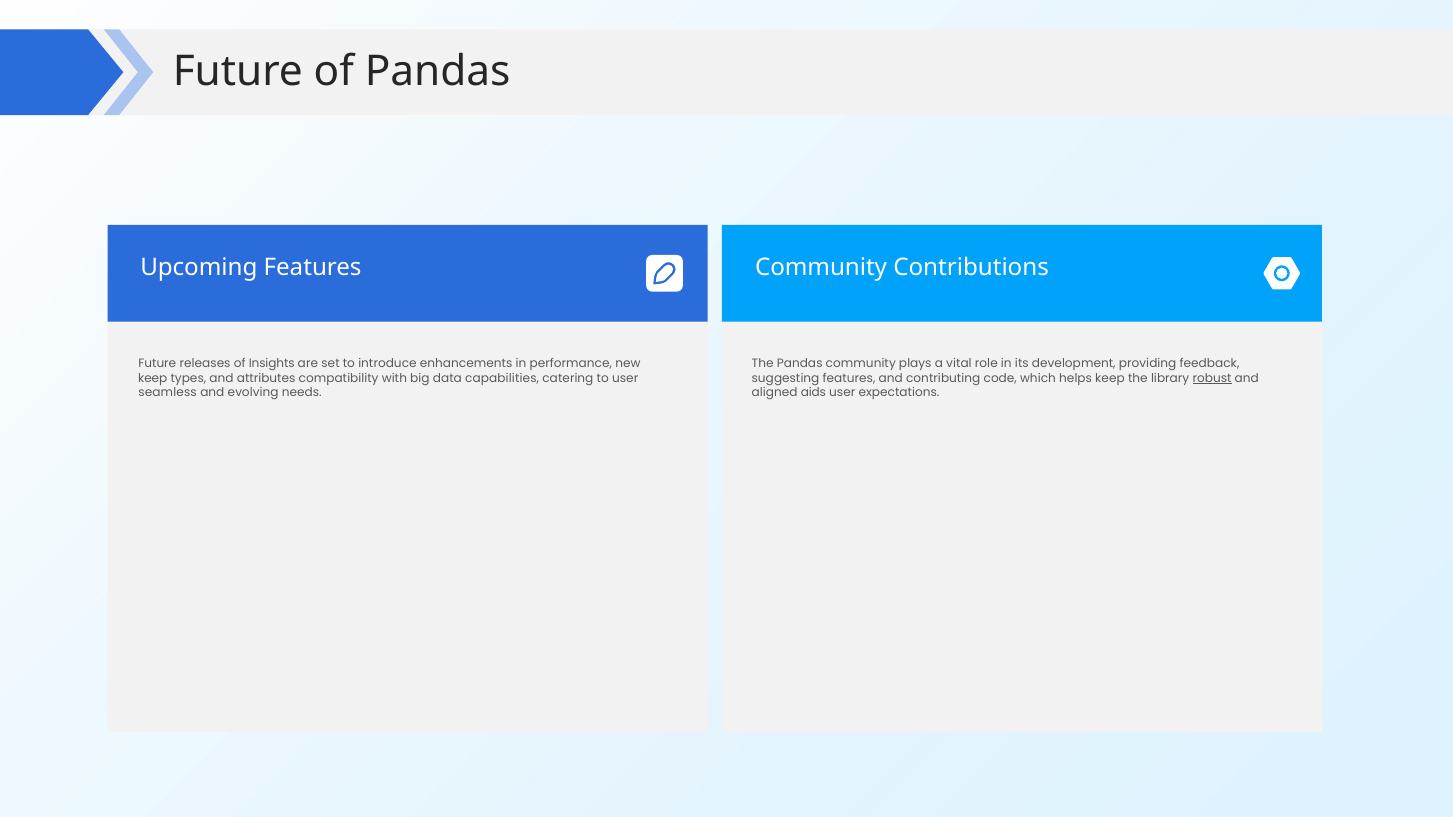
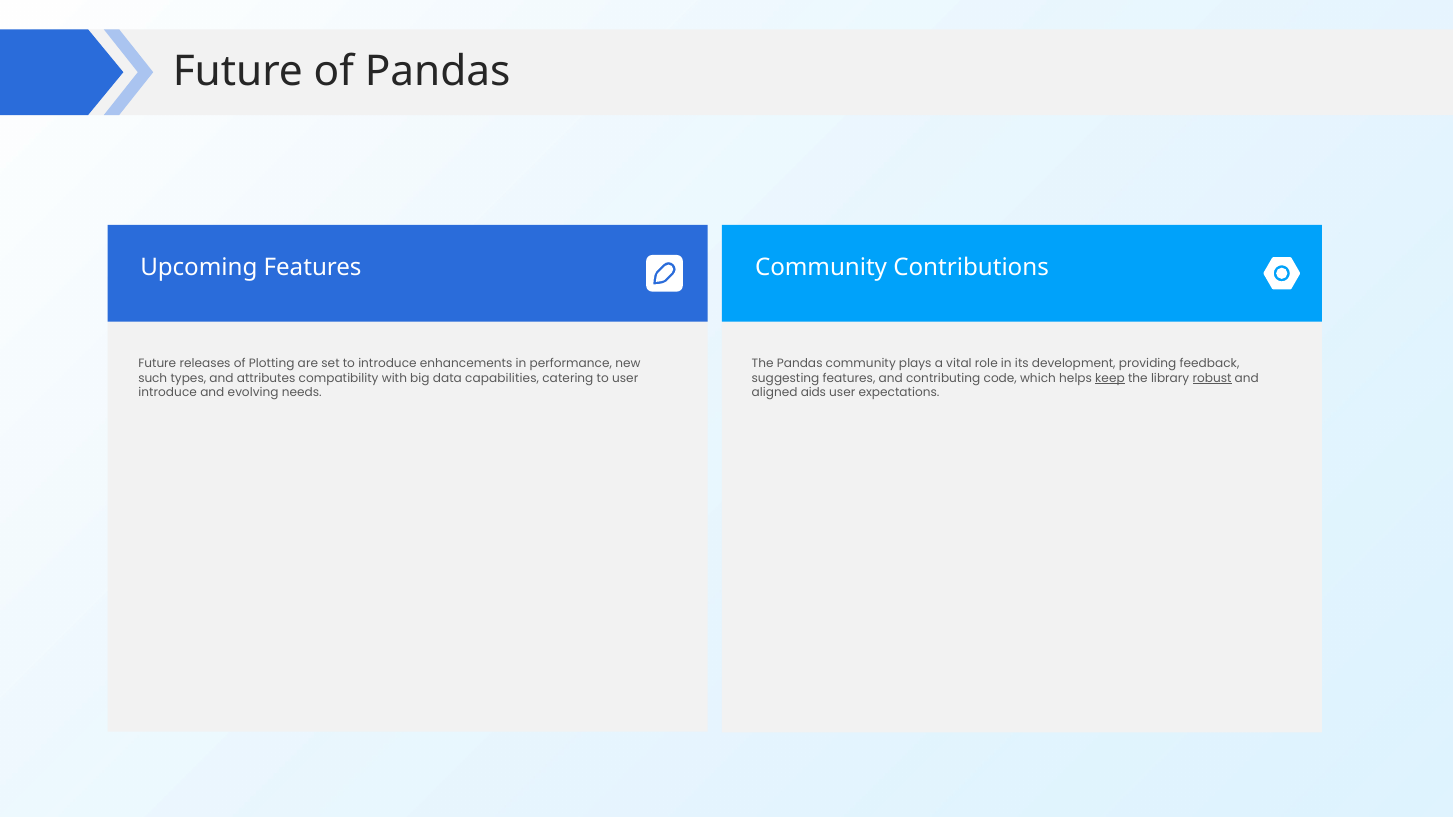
Insights: Insights -> Plotting
keep at (153, 378): keep -> such
keep at (1110, 378) underline: none -> present
seamless at (168, 393): seamless -> introduce
